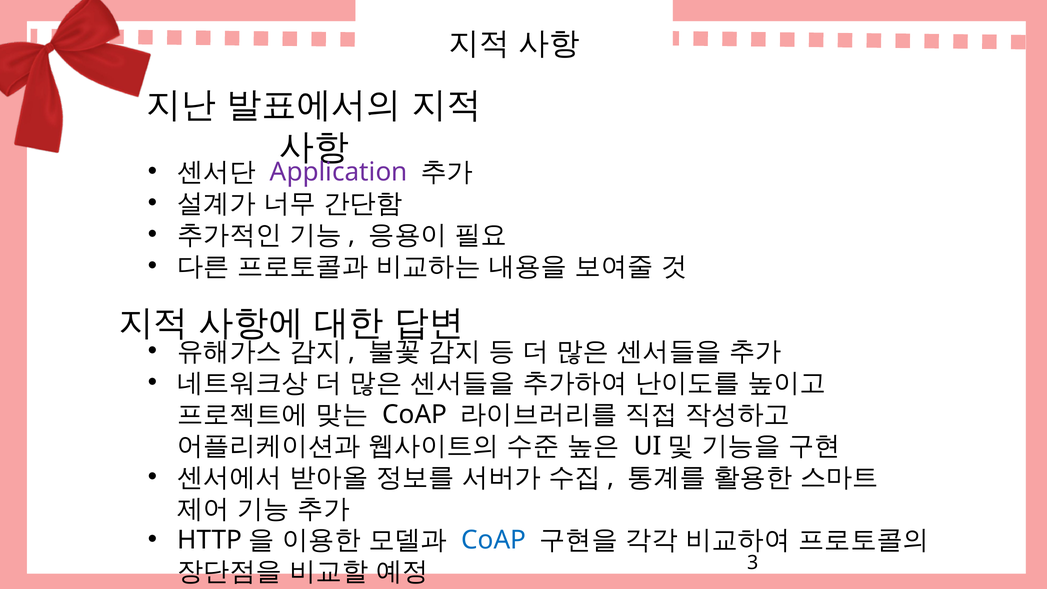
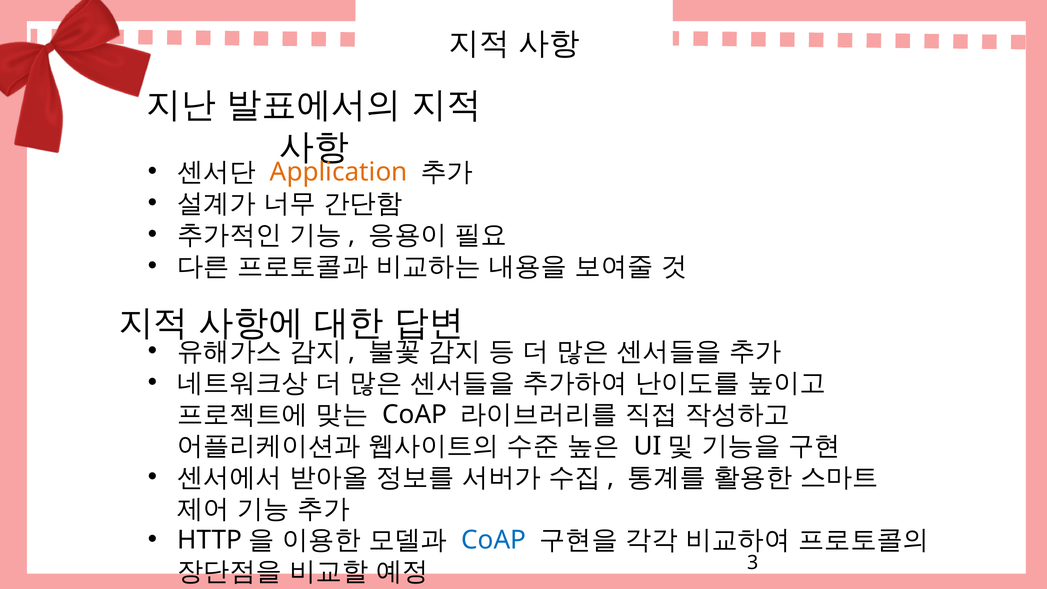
Application colour: purple -> orange
